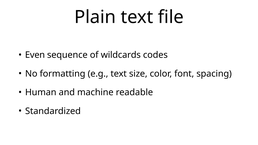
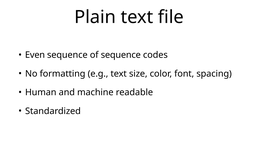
of wildcards: wildcards -> sequence
